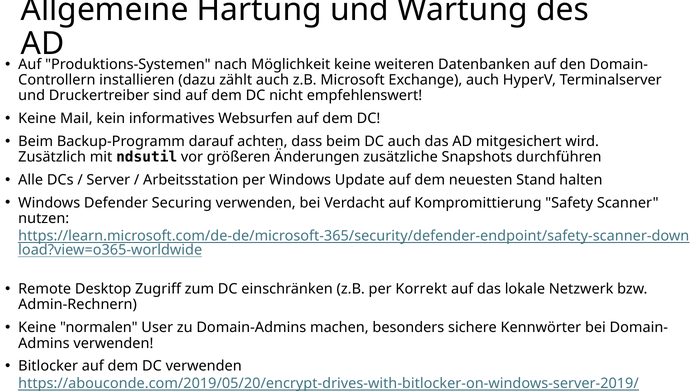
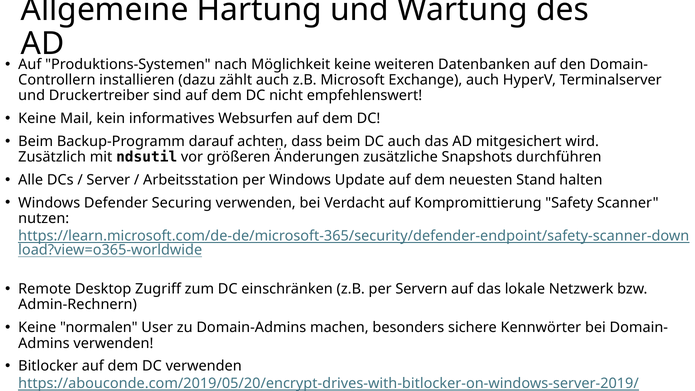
Korrekt: Korrekt -> Servern
